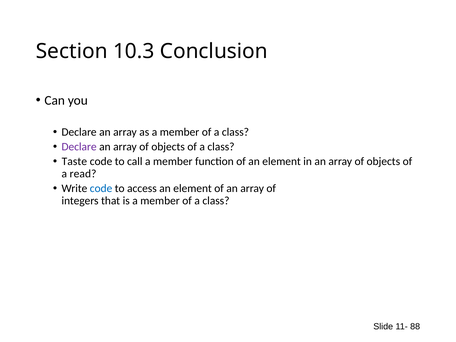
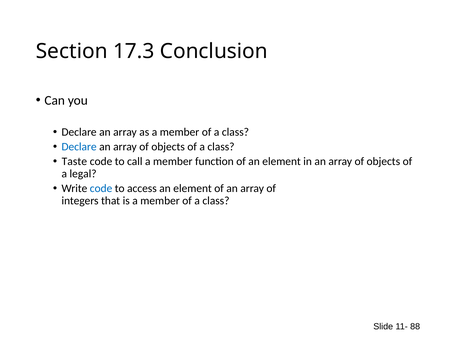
10.3: 10.3 -> 17.3
Declare at (79, 147) colour: purple -> blue
read: read -> legal
